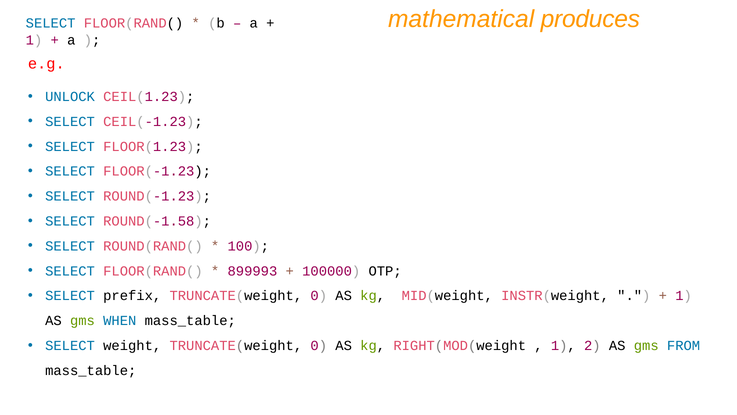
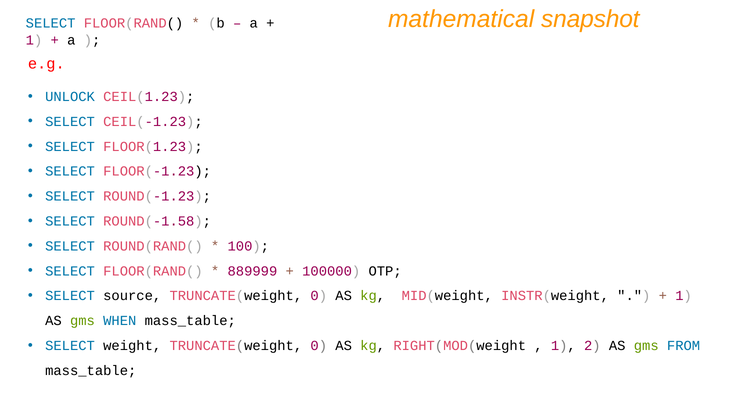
produces: produces -> snapshot
899993: 899993 -> 889999
prefix: prefix -> source
